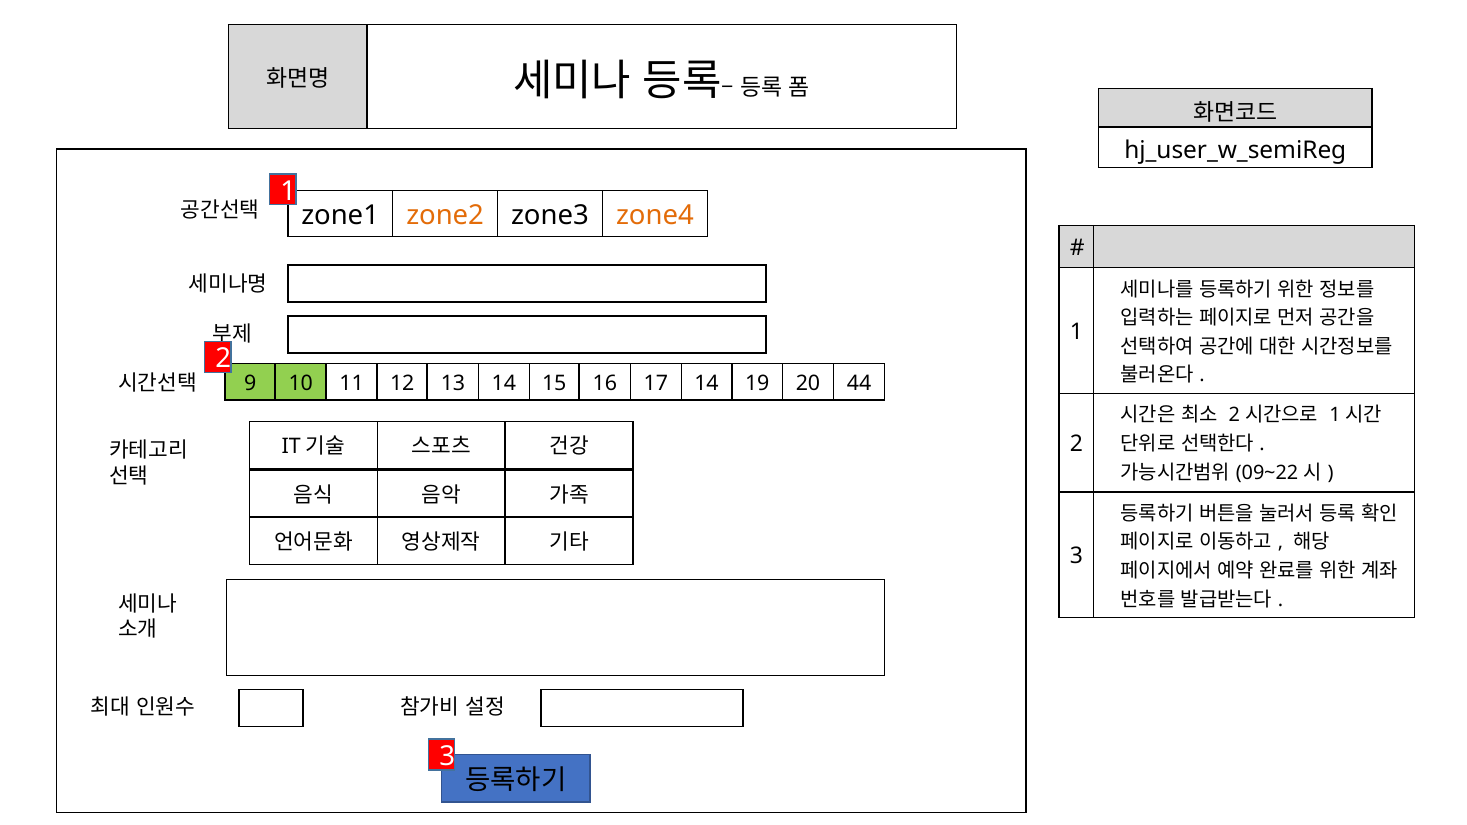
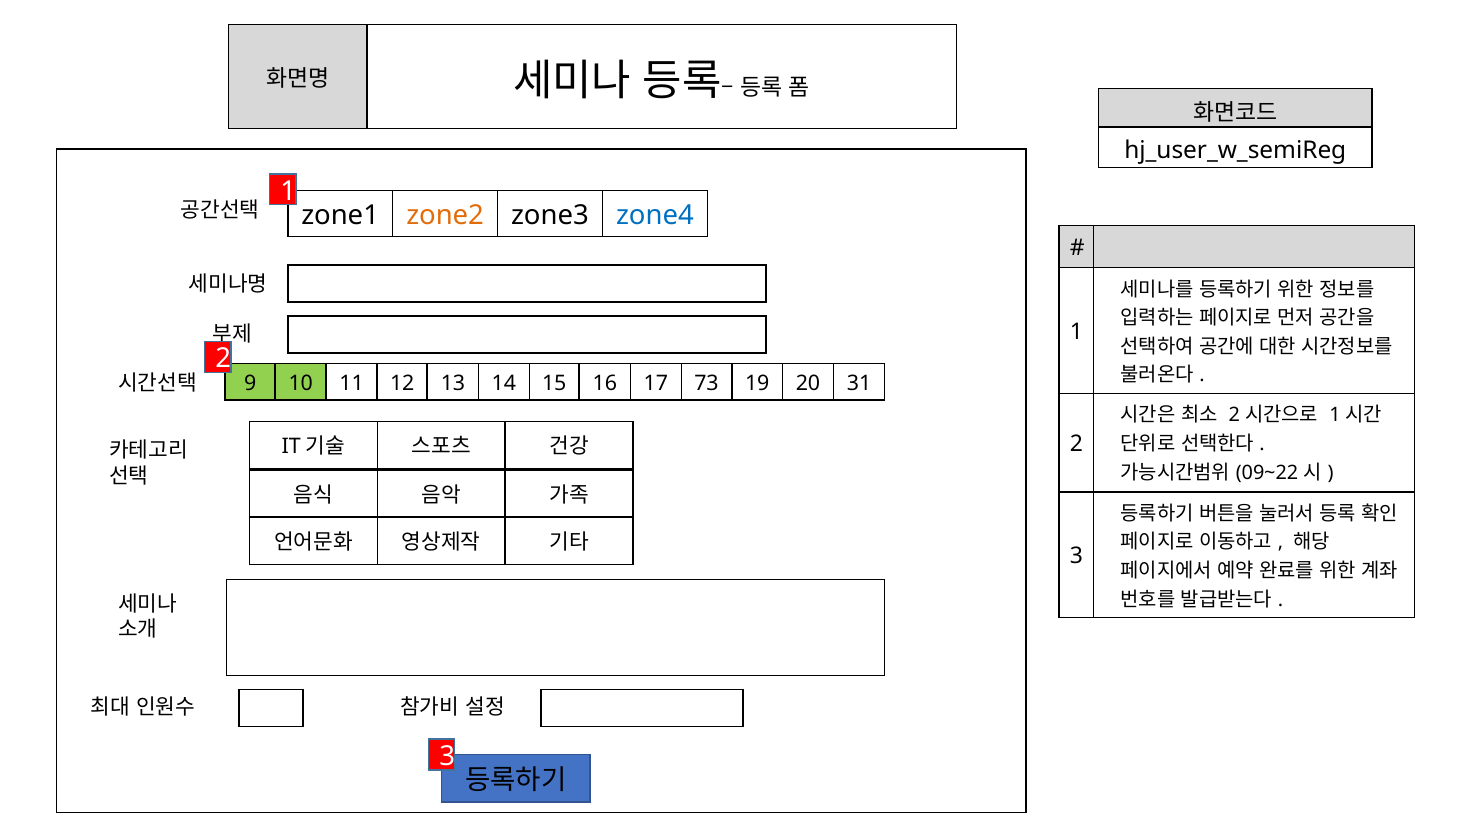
zone4 colour: orange -> blue
17 14: 14 -> 73
44: 44 -> 31
